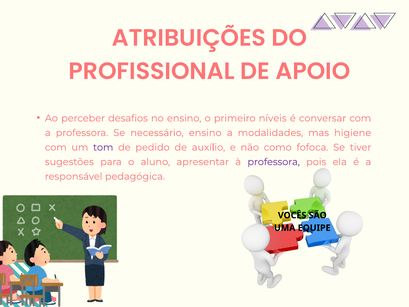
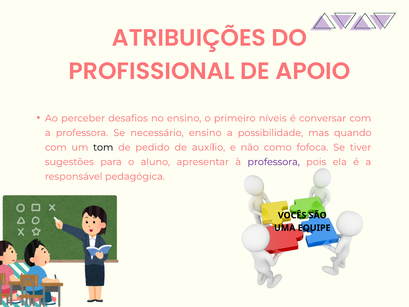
modalidades: modalidades -> possibilidade
higiene: higiene -> quando
tom colour: purple -> black
